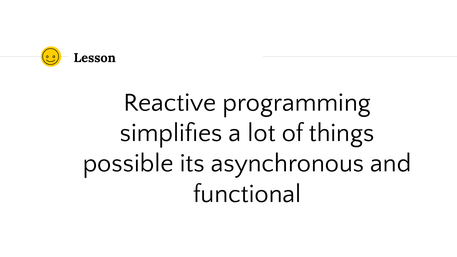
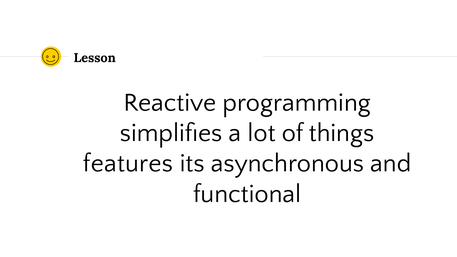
possible: possible -> features
